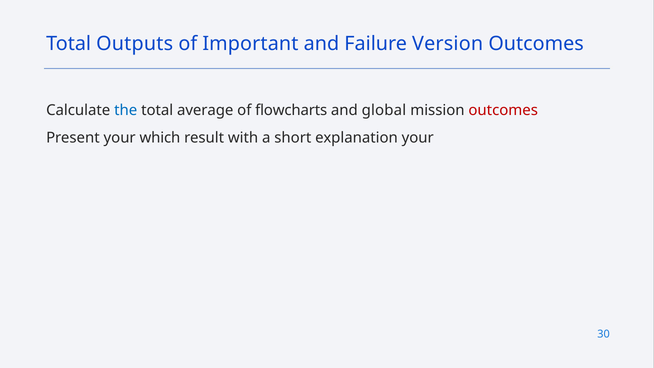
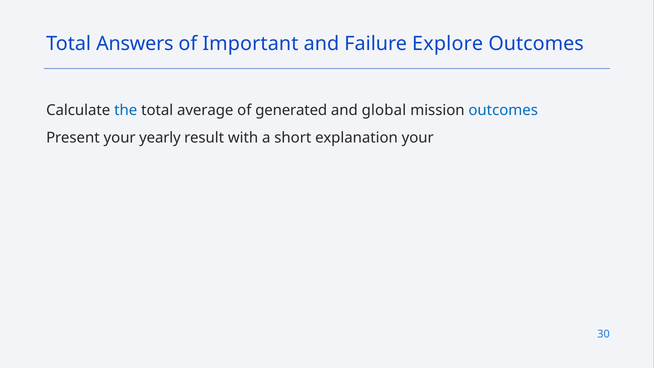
Outputs: Outputs -> Answers
Version: Version -> Explore
flowcharts: flowcharts -> generated
outcomes at (503, 110) colour: red -> blue
which: which -> yearly
